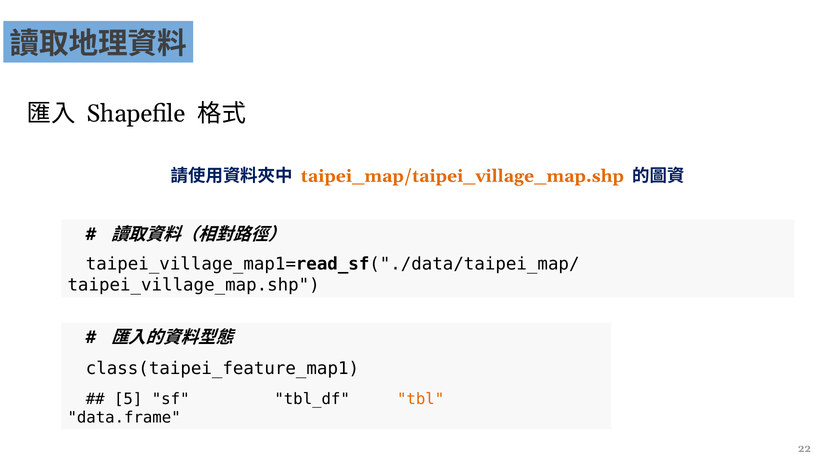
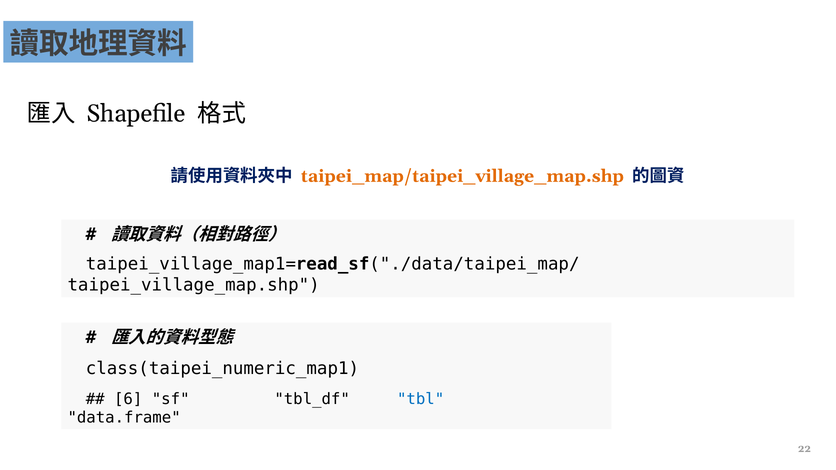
class(taipei_feature_map1: class(taipei_feature_map1 -> class(taipei_numeric_map1
5: 5 -> 6
tbl colour: orange -> blue
